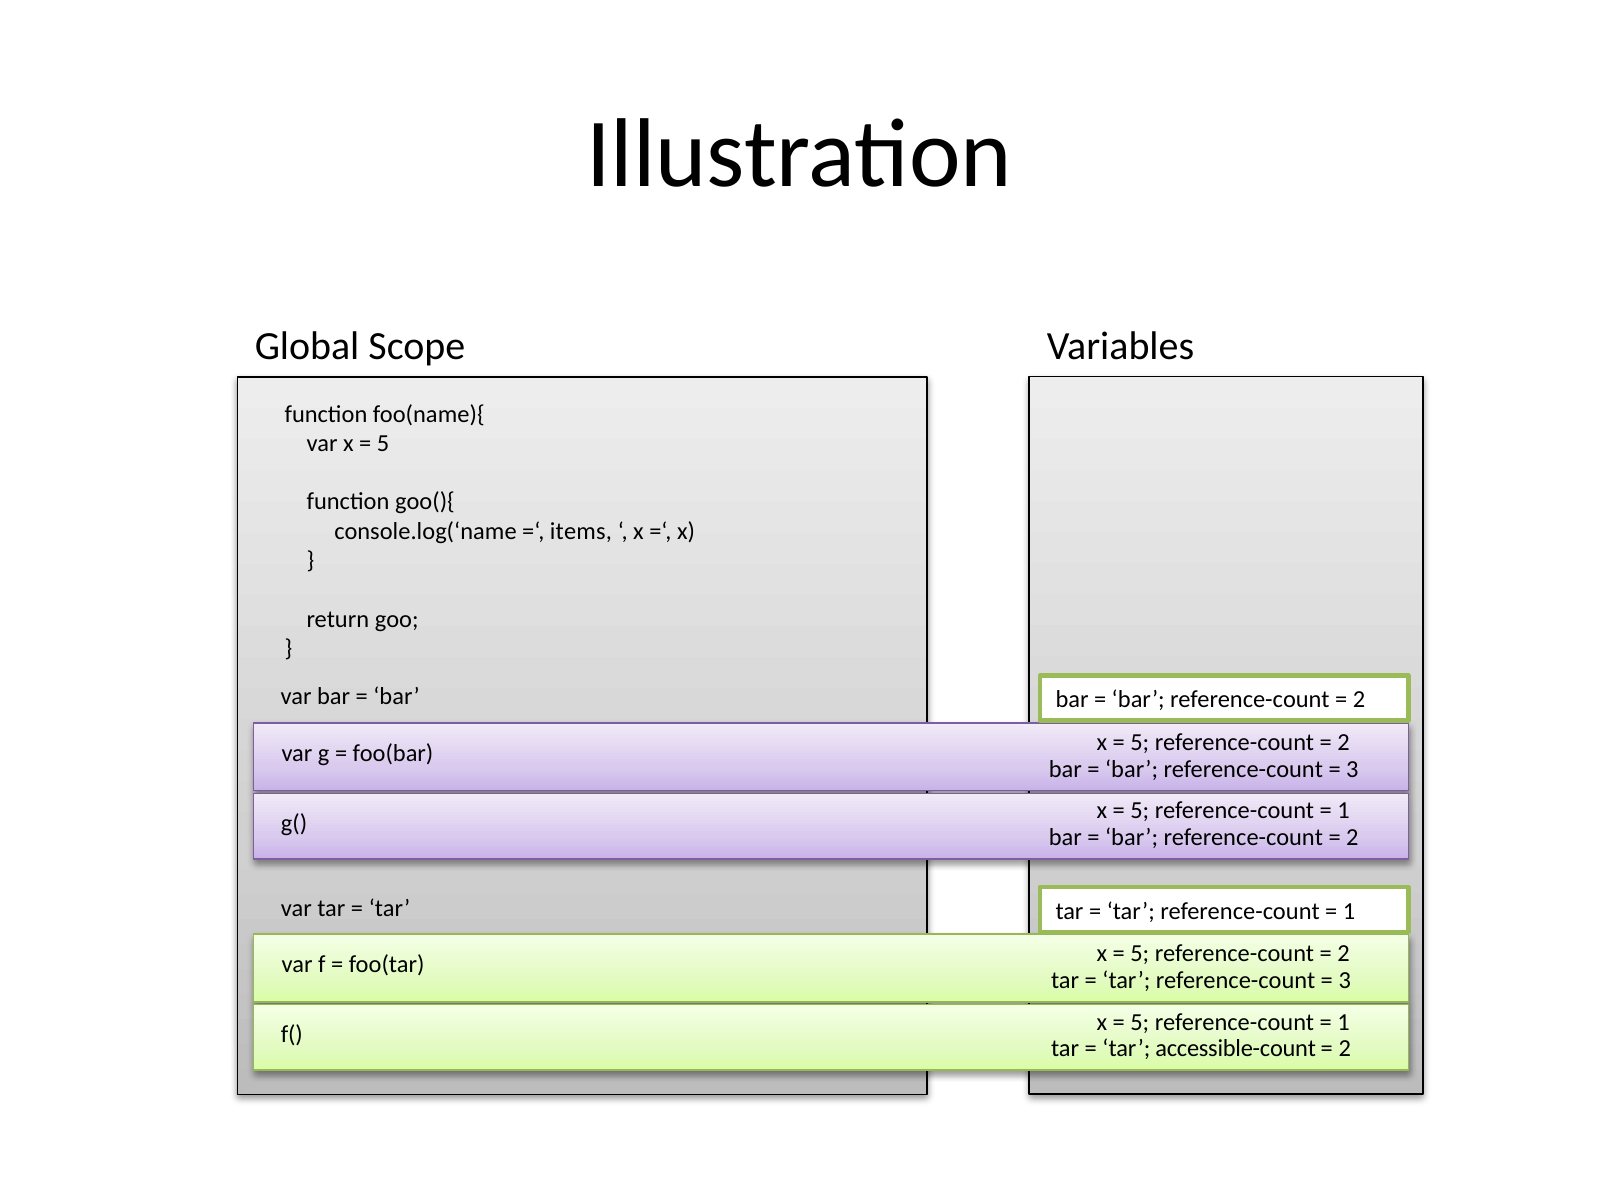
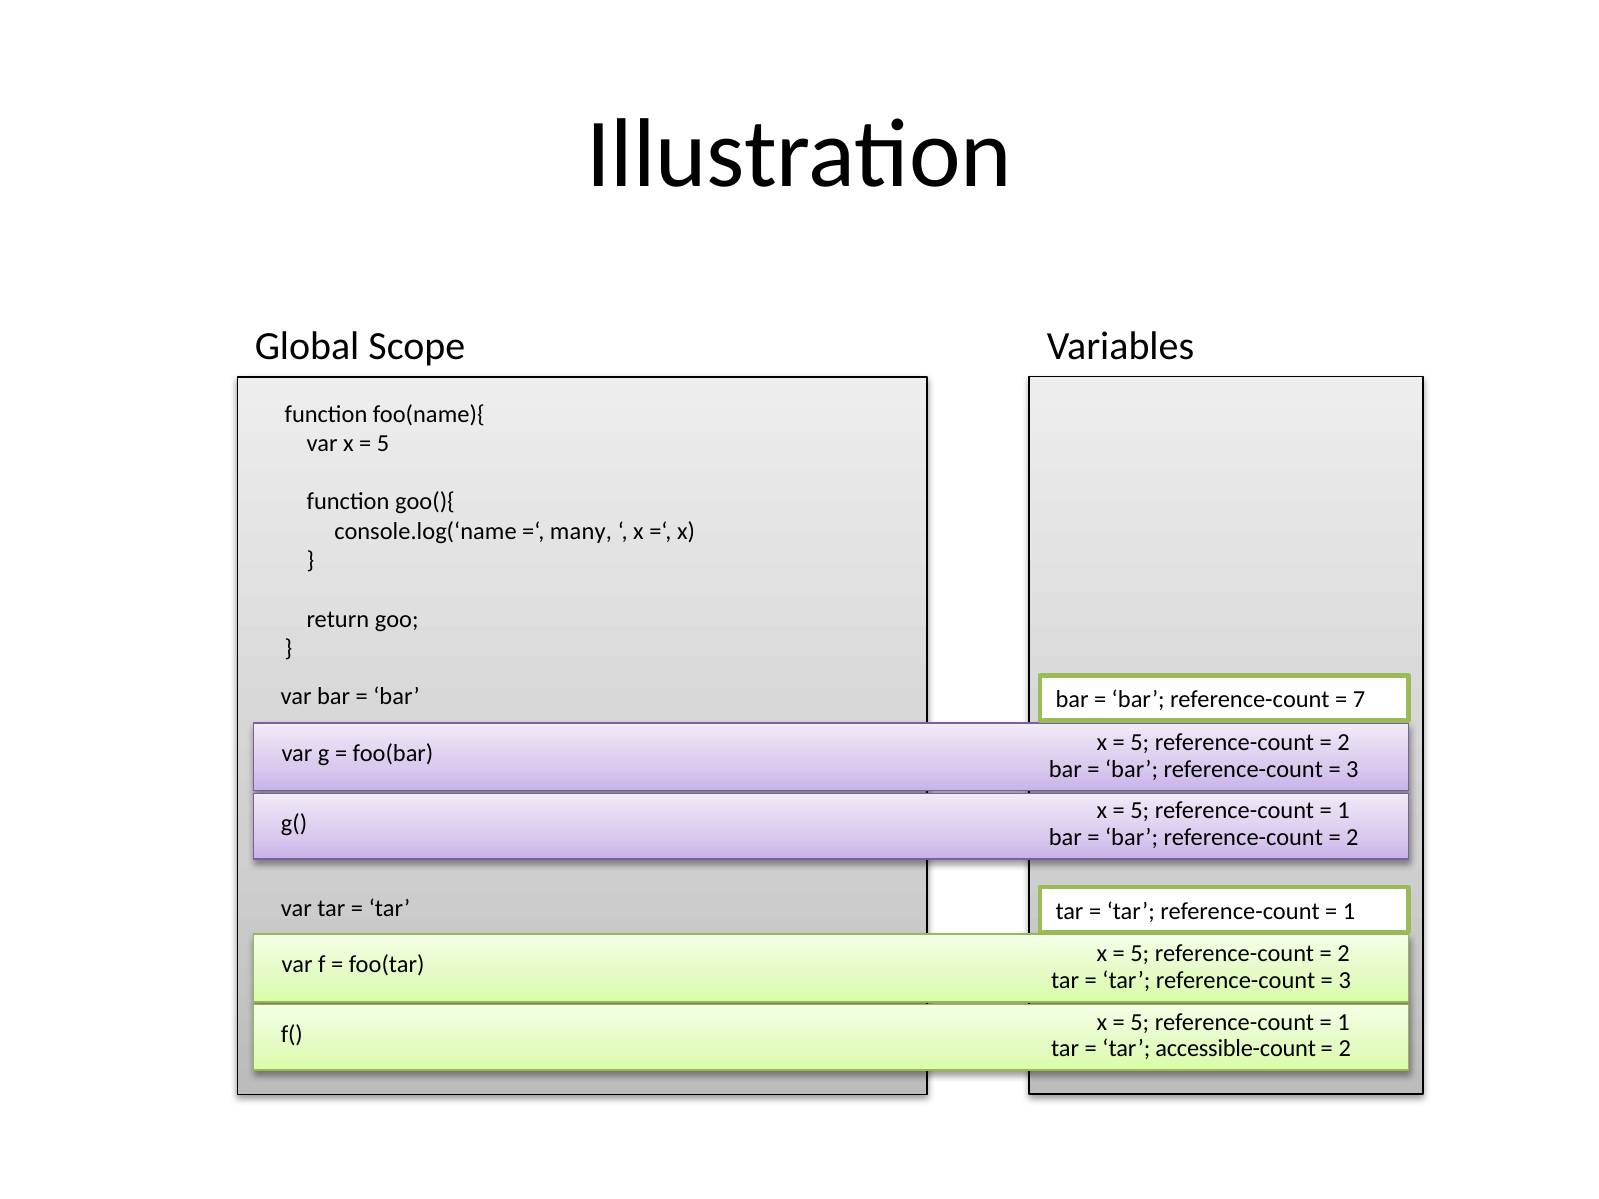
items: items -> many
2 at (1359, 700): 2 -> 7
